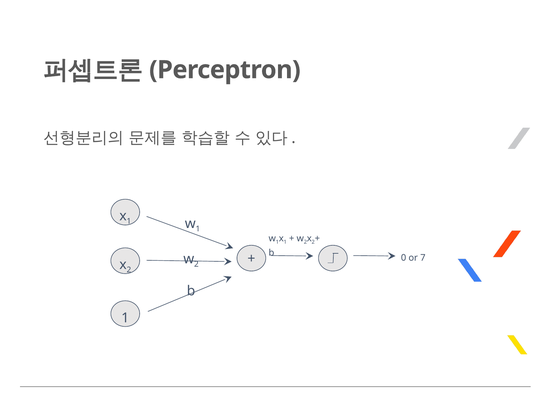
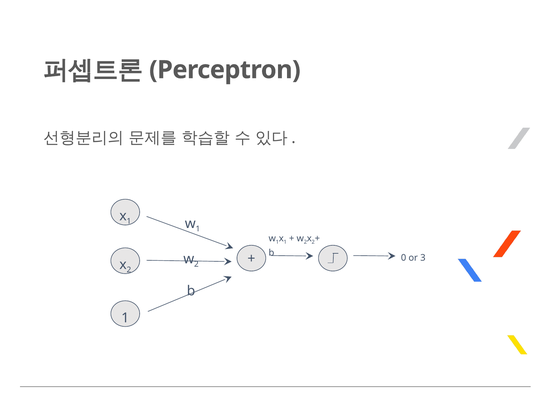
7: 7 -> 3
